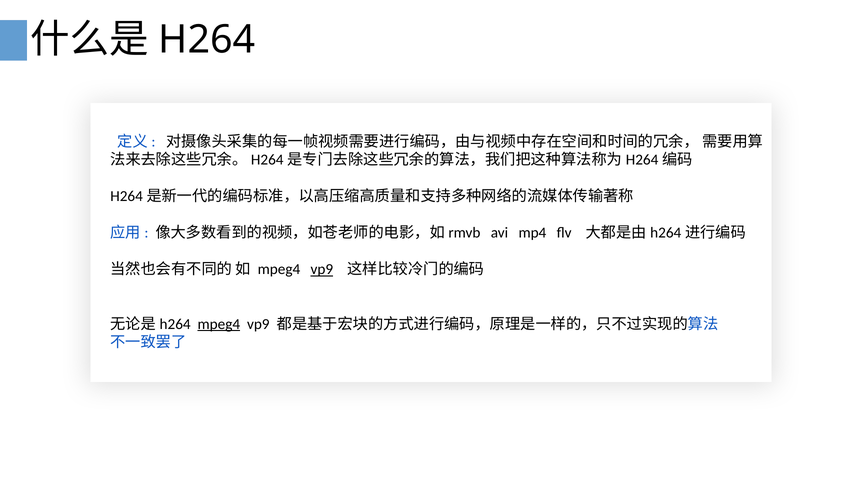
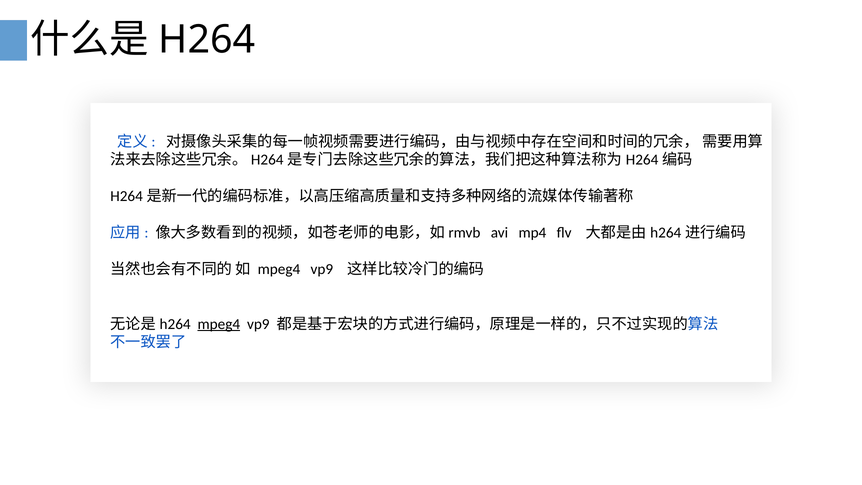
vp9 at (322, 269) underline: present -> none
